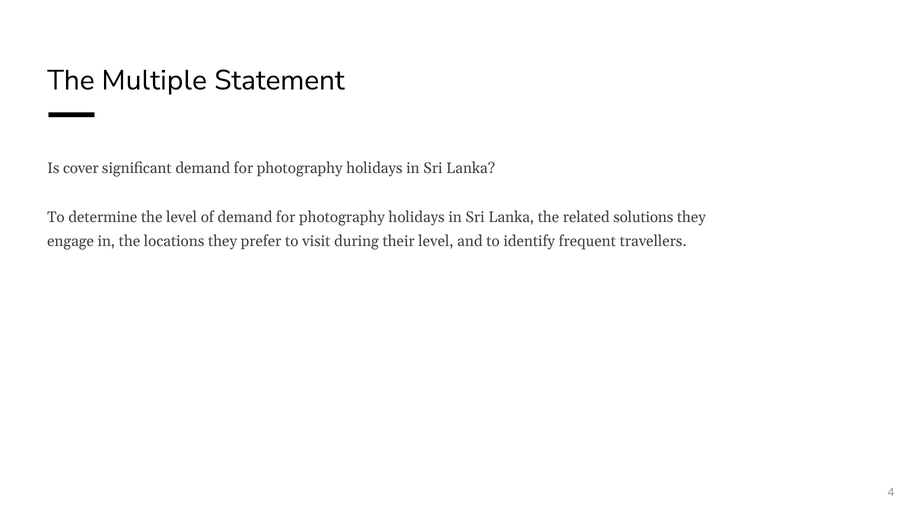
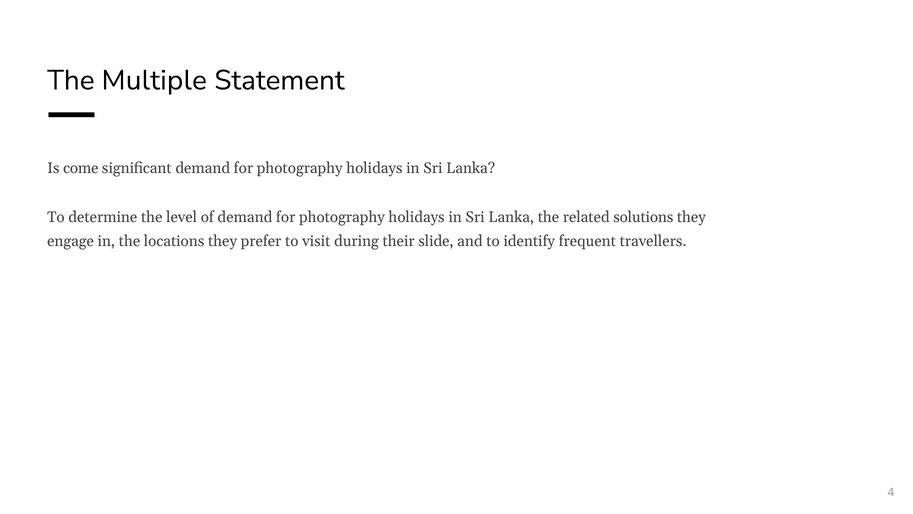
cover: cover -> come
their level: level -> slide
